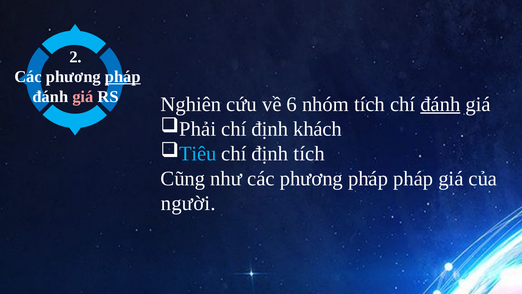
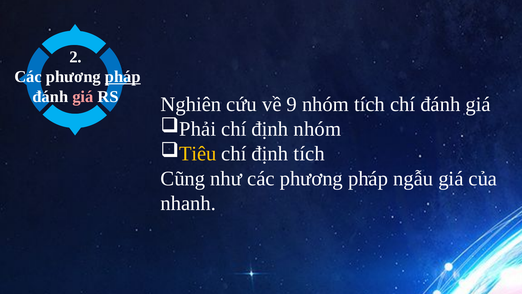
6: 6 -> 9
đánh at (440, 104) underline: present -> none
định khách: khách -> nhóm
Tiêu colour: light blue -> yellow
pháp pháp: pháp -> ngẫu
người: người -> nhanh
